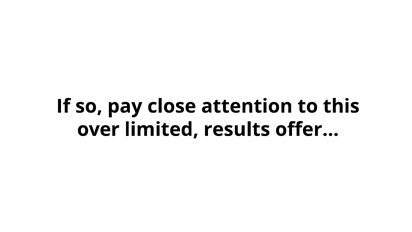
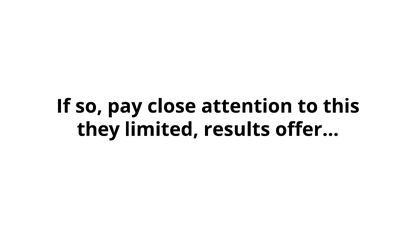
over: over -> they
